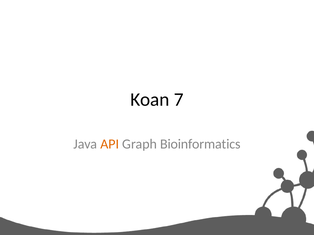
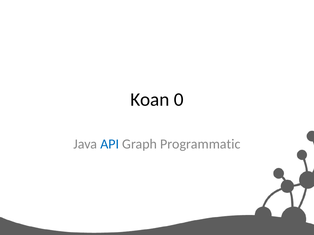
7: 7 -> 0
API colour: orange -> blue
Bioinformatics: Bioinformatics -> Programmatic
